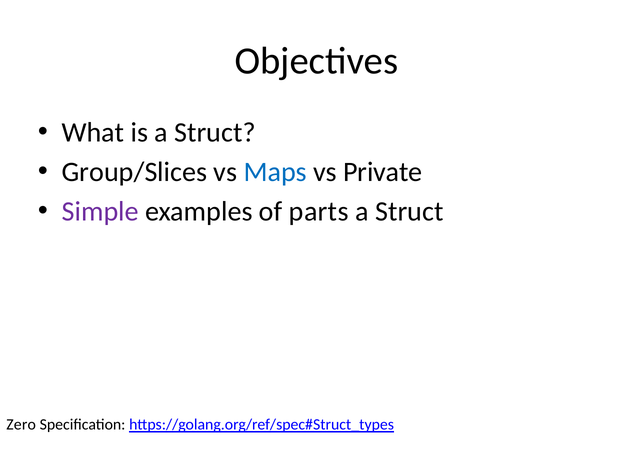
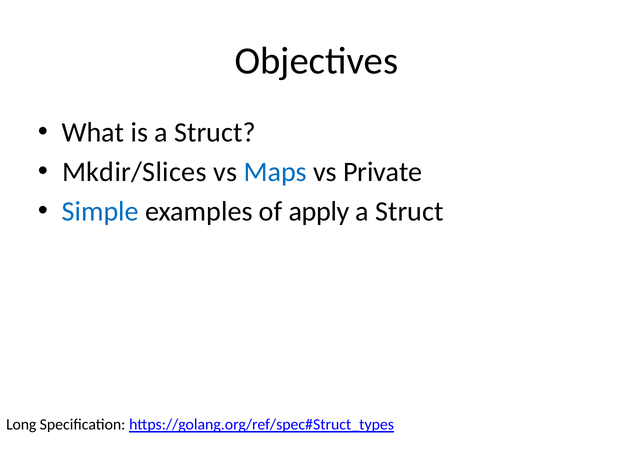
Group/Slices: Group/Slices -> Mkdir/Slices
Simple colour: purple -> blue
parts: parts -> apply
Zero: Zero -> Long
